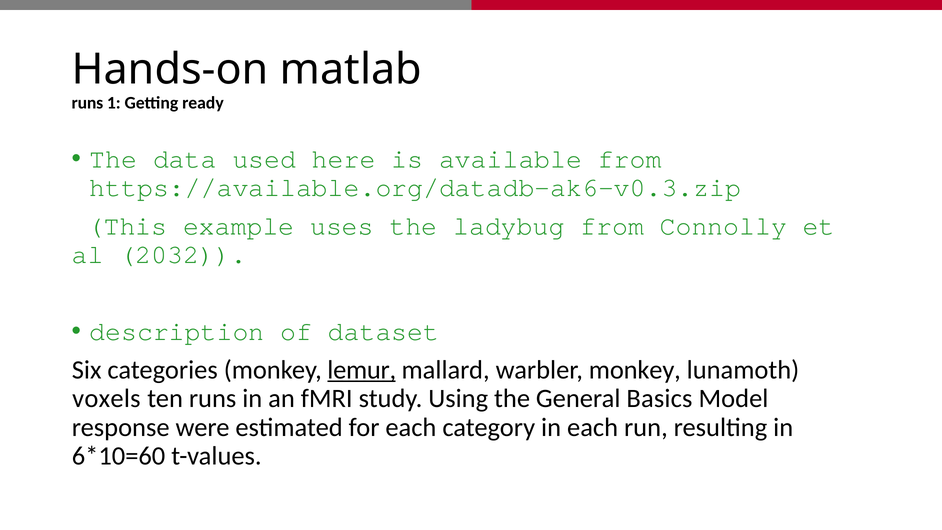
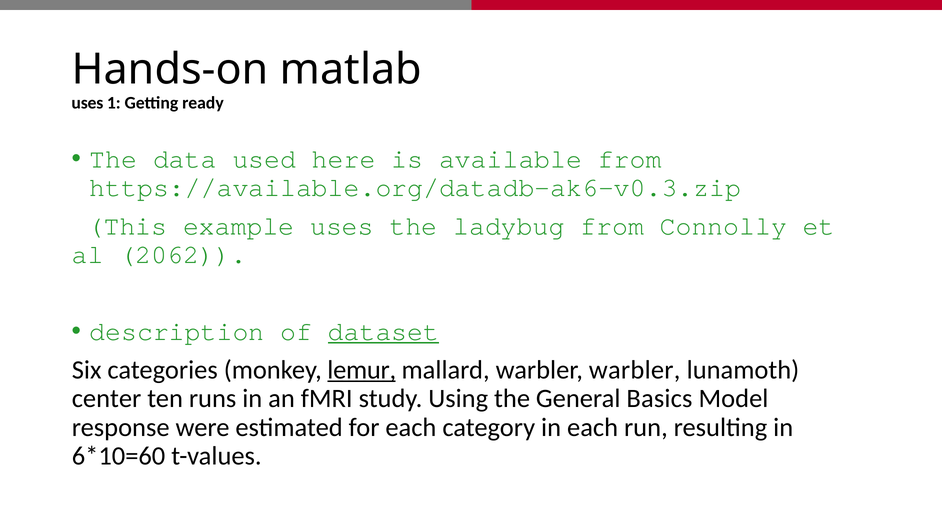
runs at (87, 103): runs -> uses
2032: 2032 -> 2062
dataset underline: none -> present
warbler monkey: monkey -> warbler
voxels: voxels -> center
